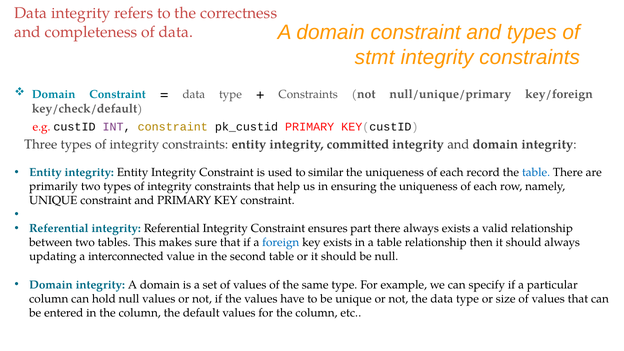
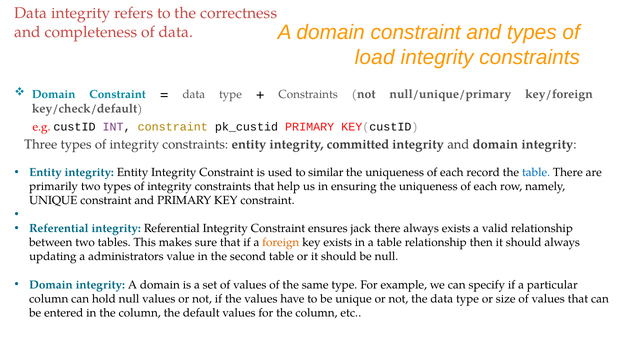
stmt: stmt -> load
part: part -> jack
foreign colour: blue -> orange
interconnected: interconnected -> administrators
